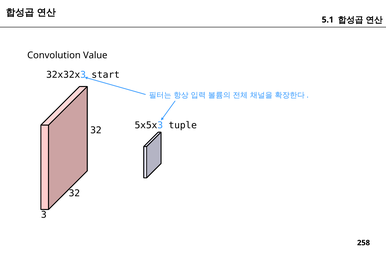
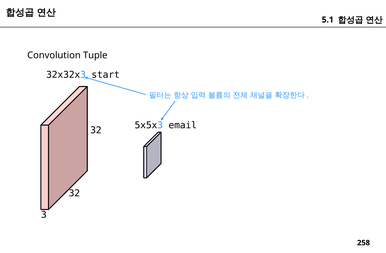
Value: Value -> Tuple
tuple: tuple -> email
